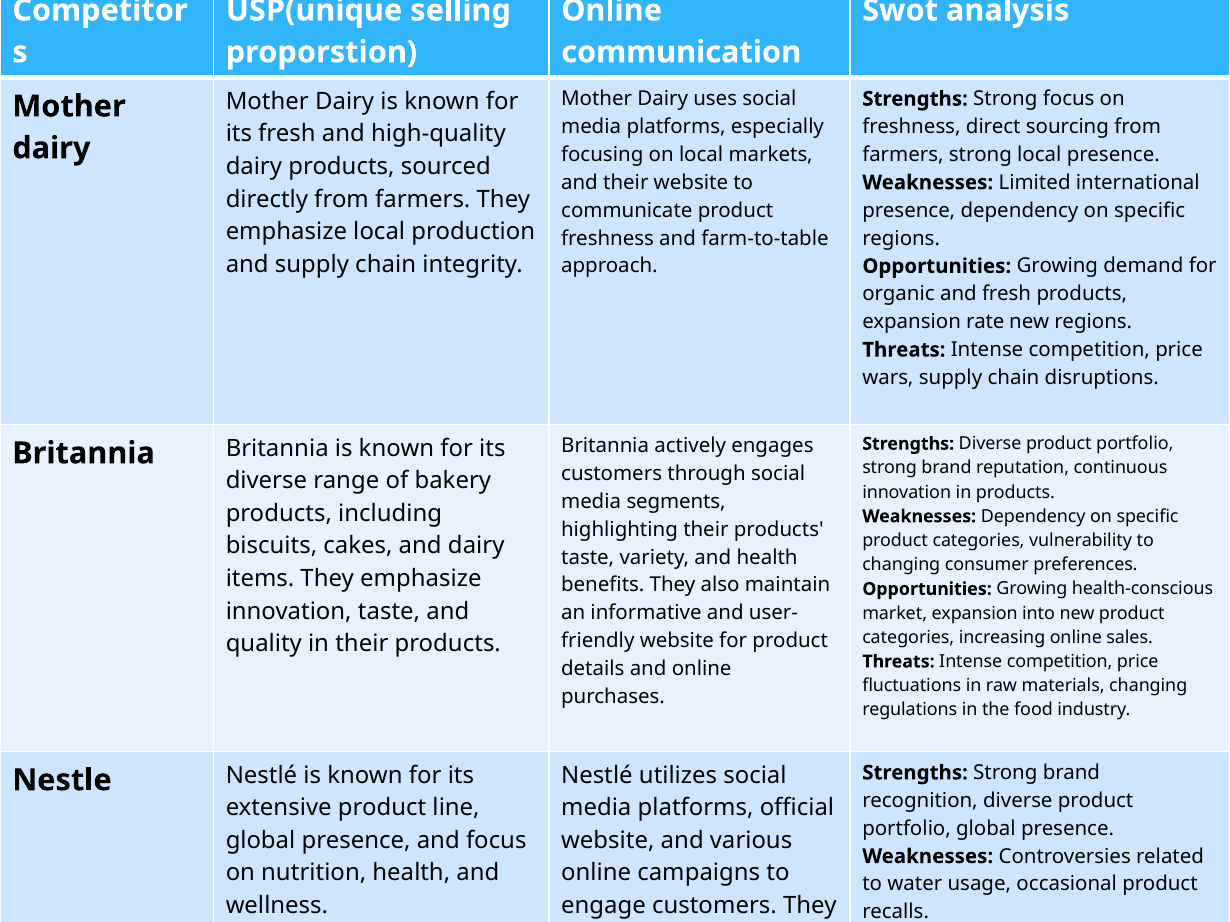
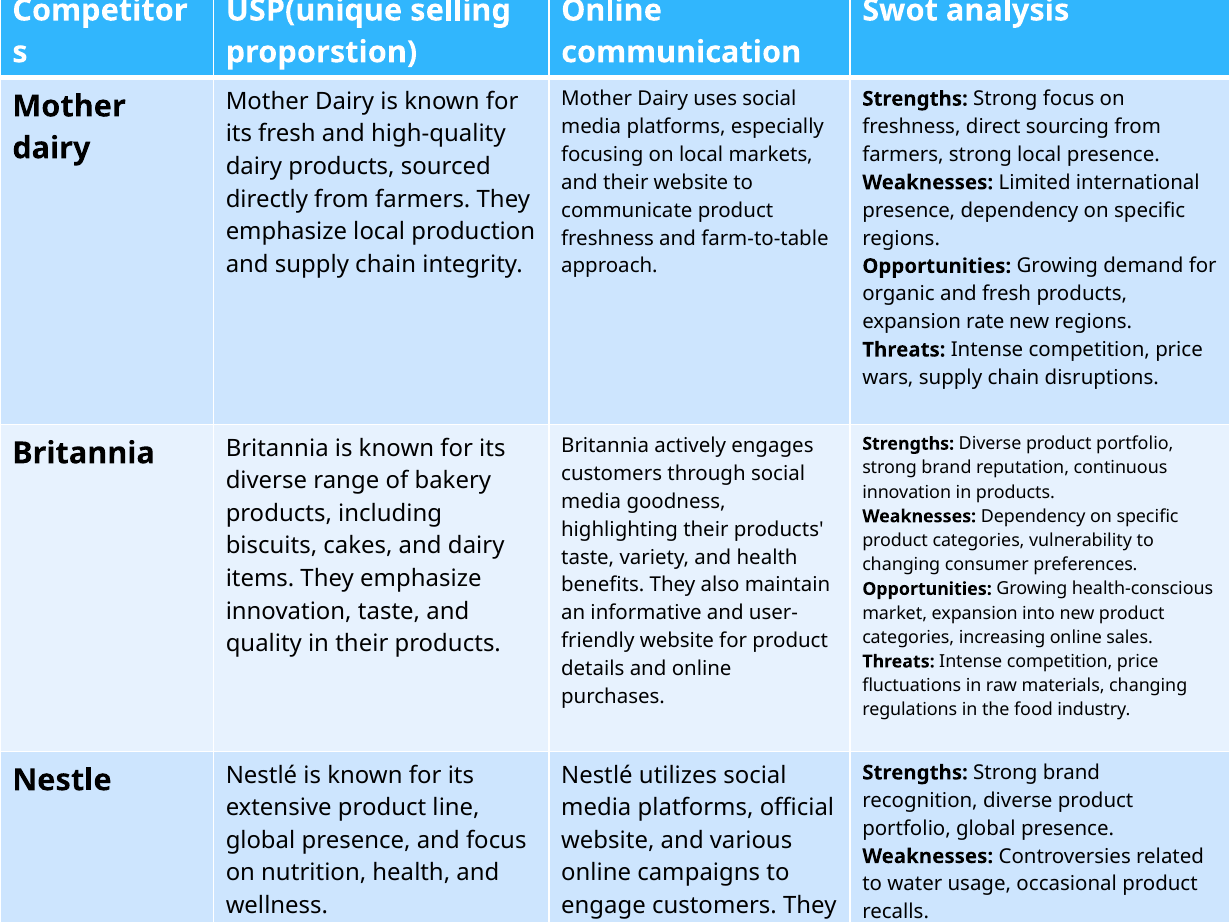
segments: segments -> goodness
